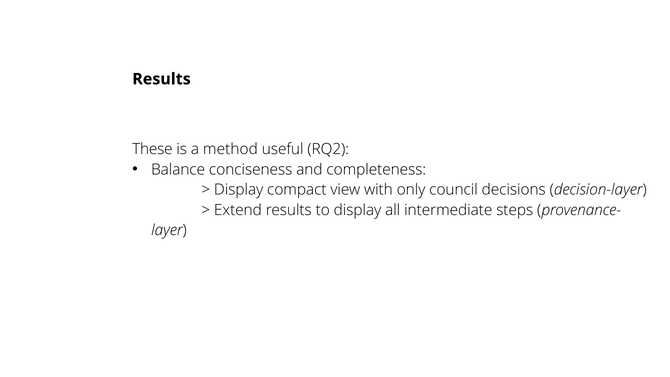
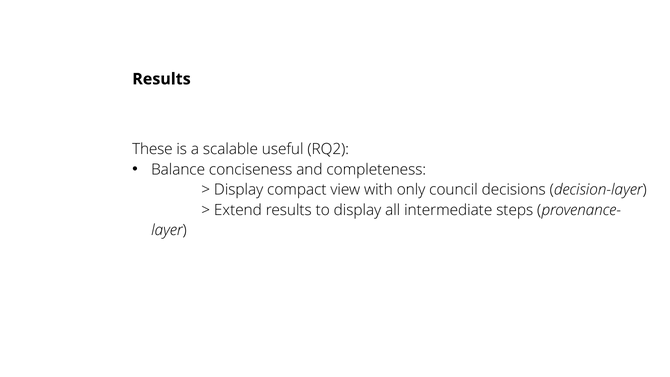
method: method -> scalable
